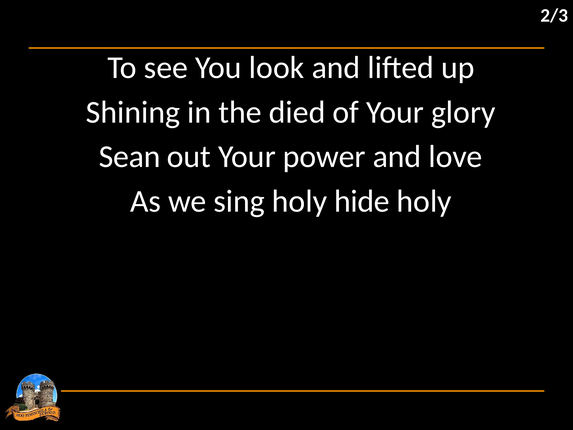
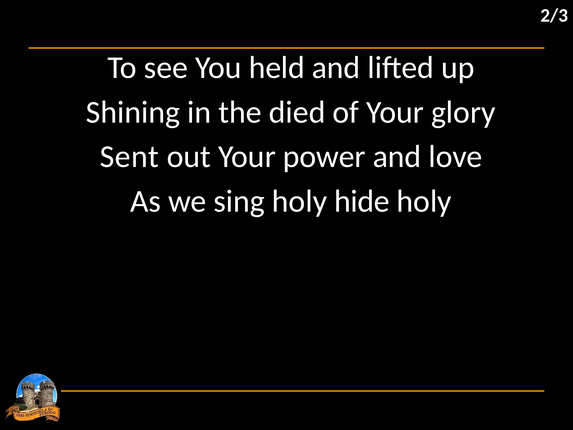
look: look -> held
Sean: Sean -> Sent
